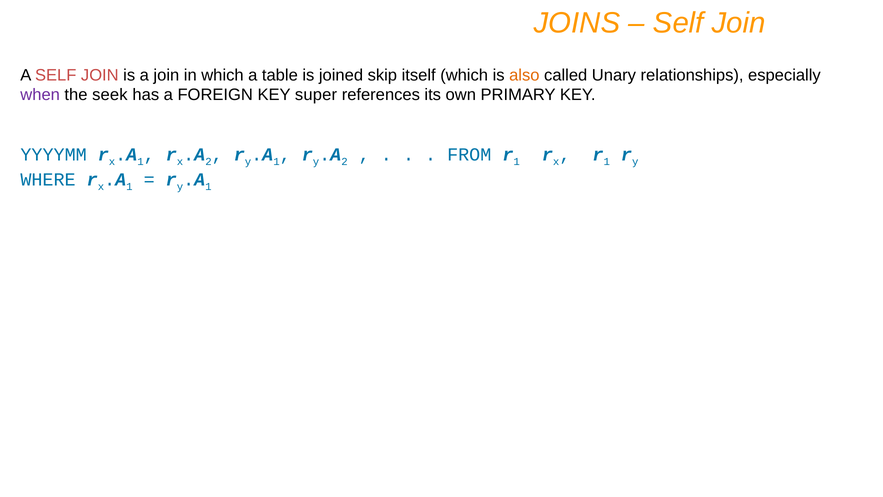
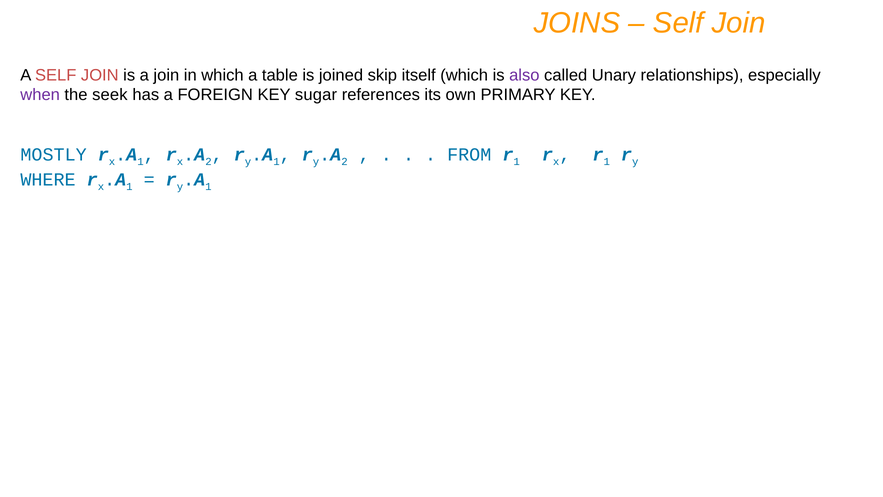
also colour: orange -> purple
super: super -> sugar
YYYYMM: YYYYMM -> MOSTLY
